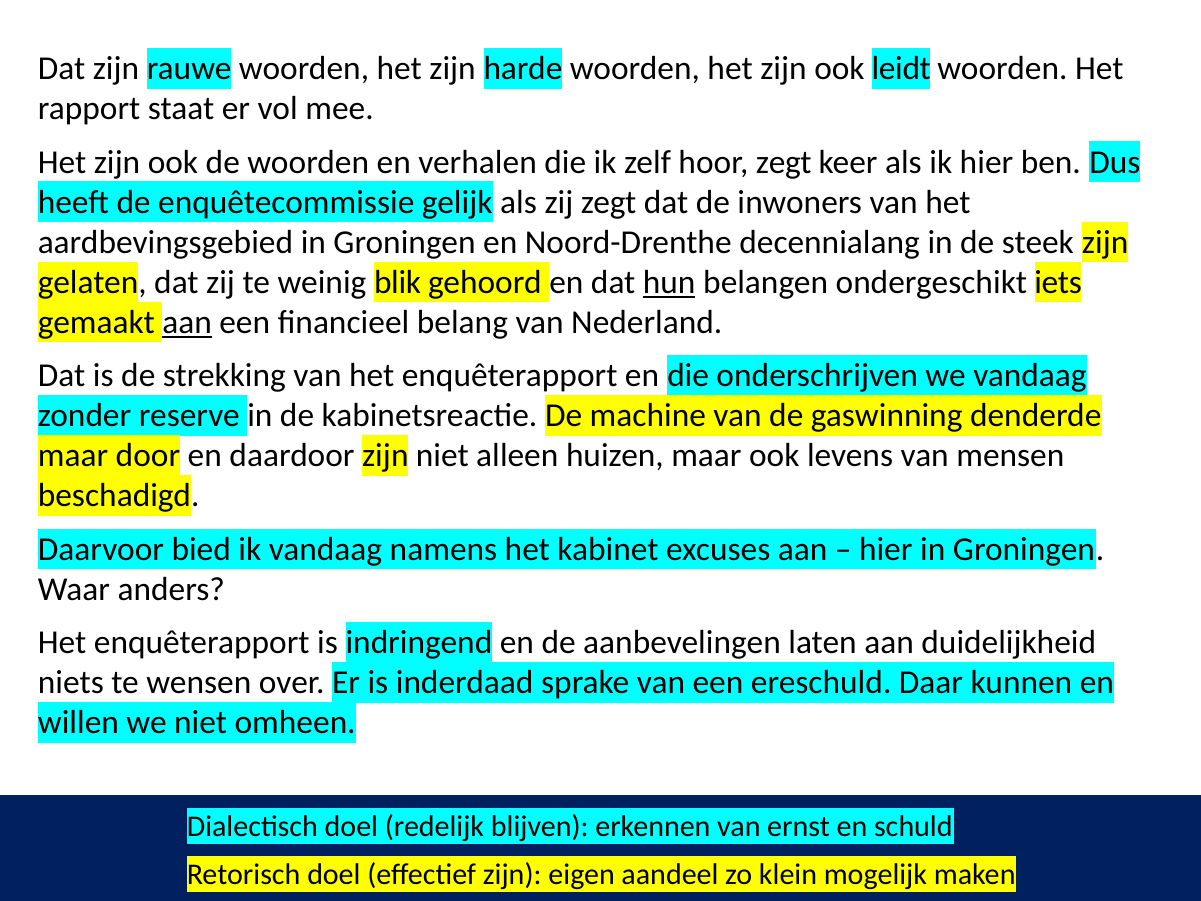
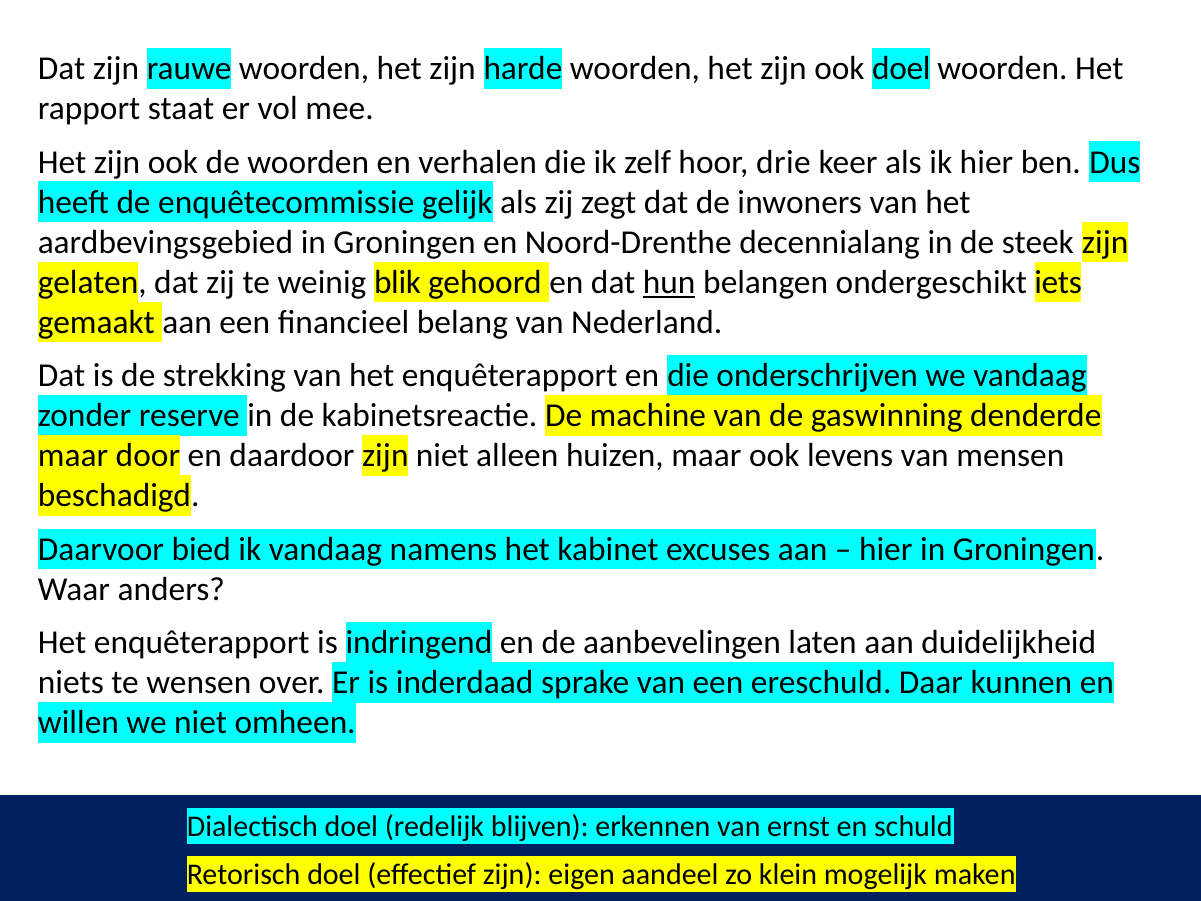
ook leidt: leidt -> doel
hoor zegt: zegt -> drie
aan at (187, 322) underline: present -> none
